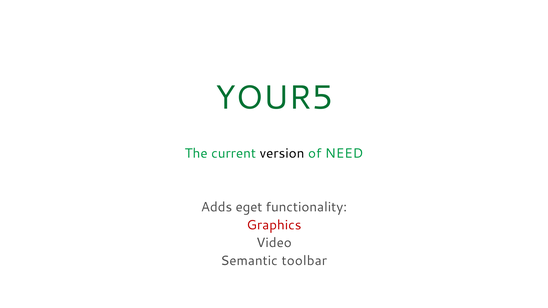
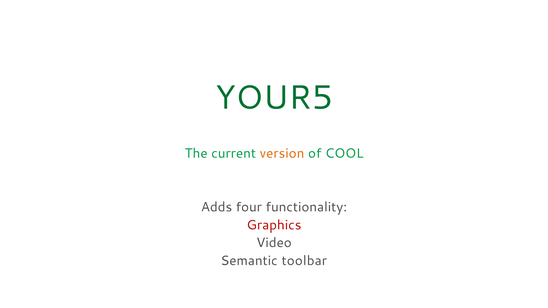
version colour: black -> orange
NEED: NEED -> COOL
eget: eget -> four
